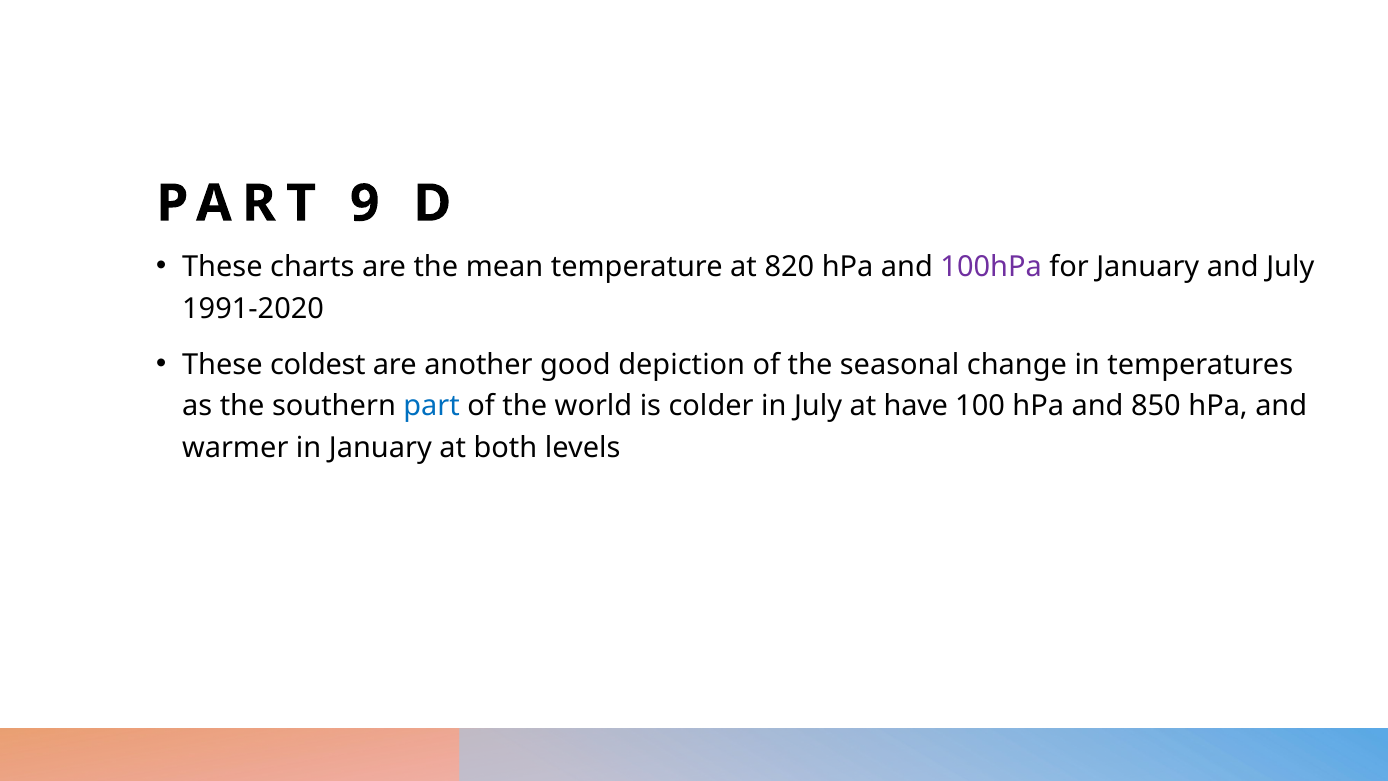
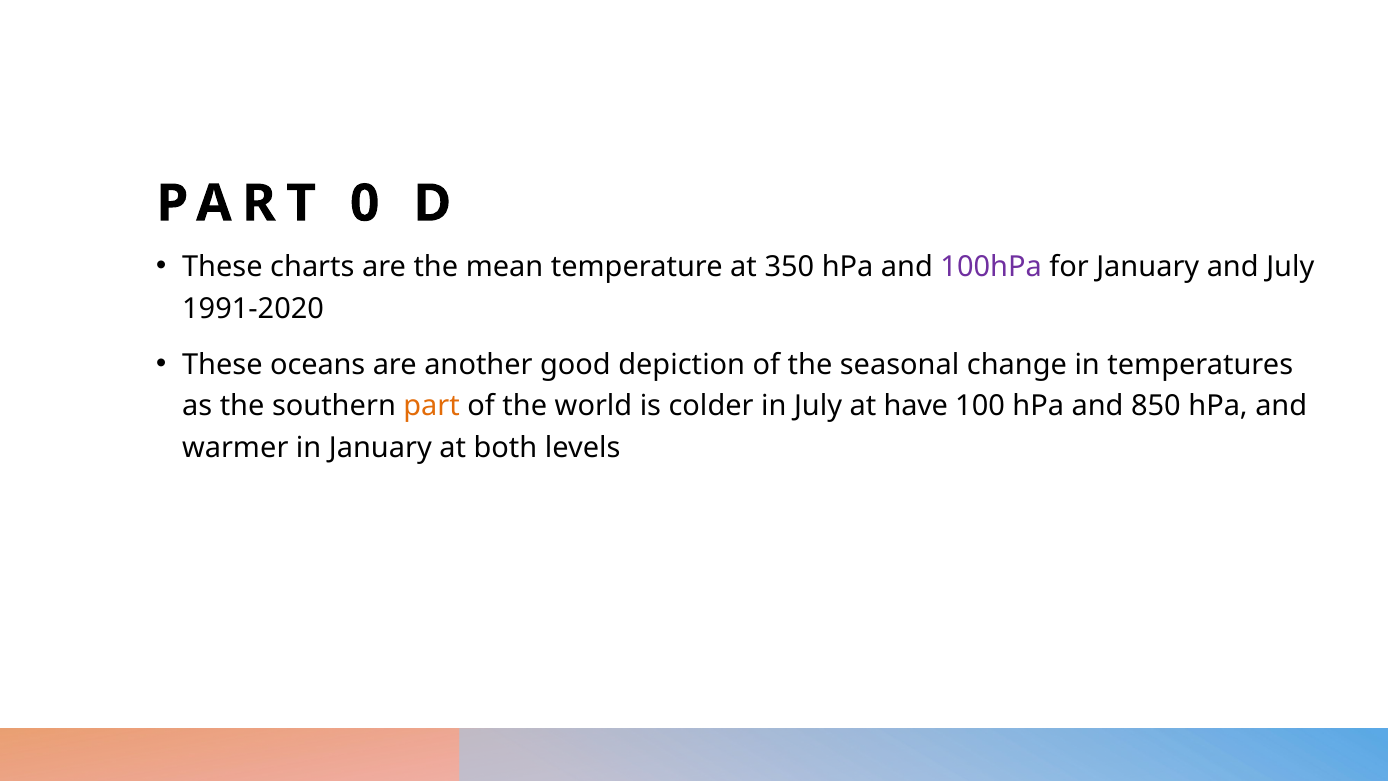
9: 9 -> 0
820: 820 -> 350
coldest: coldest -> oceans
part at (432, 406) colour: blue -> orange
